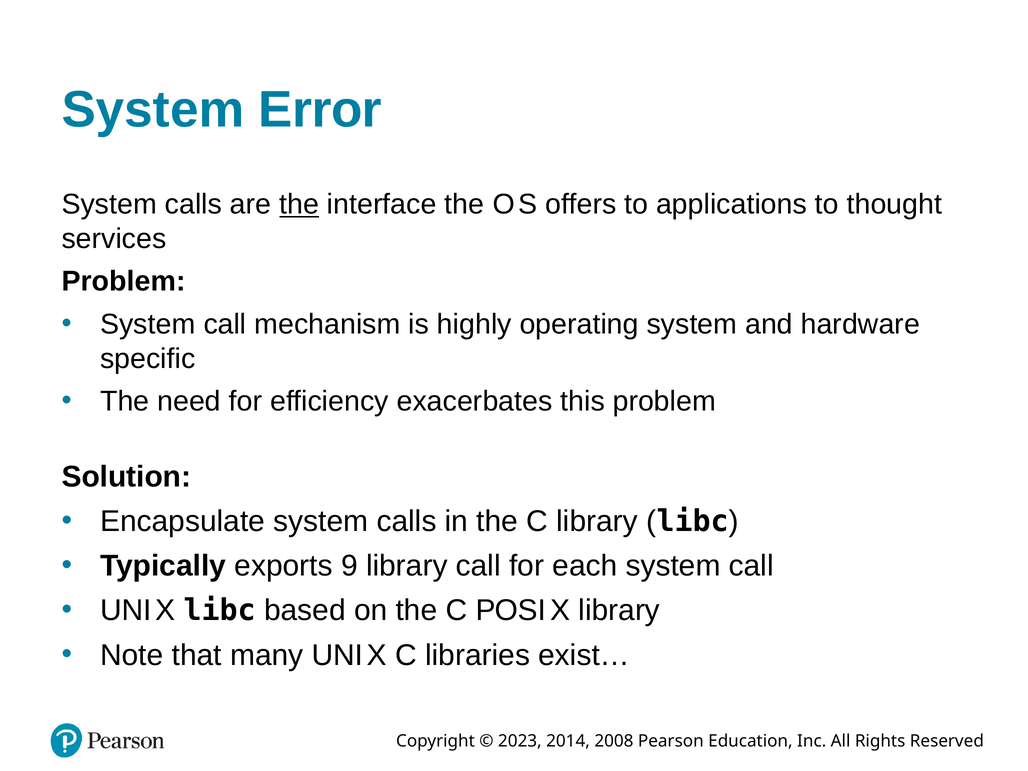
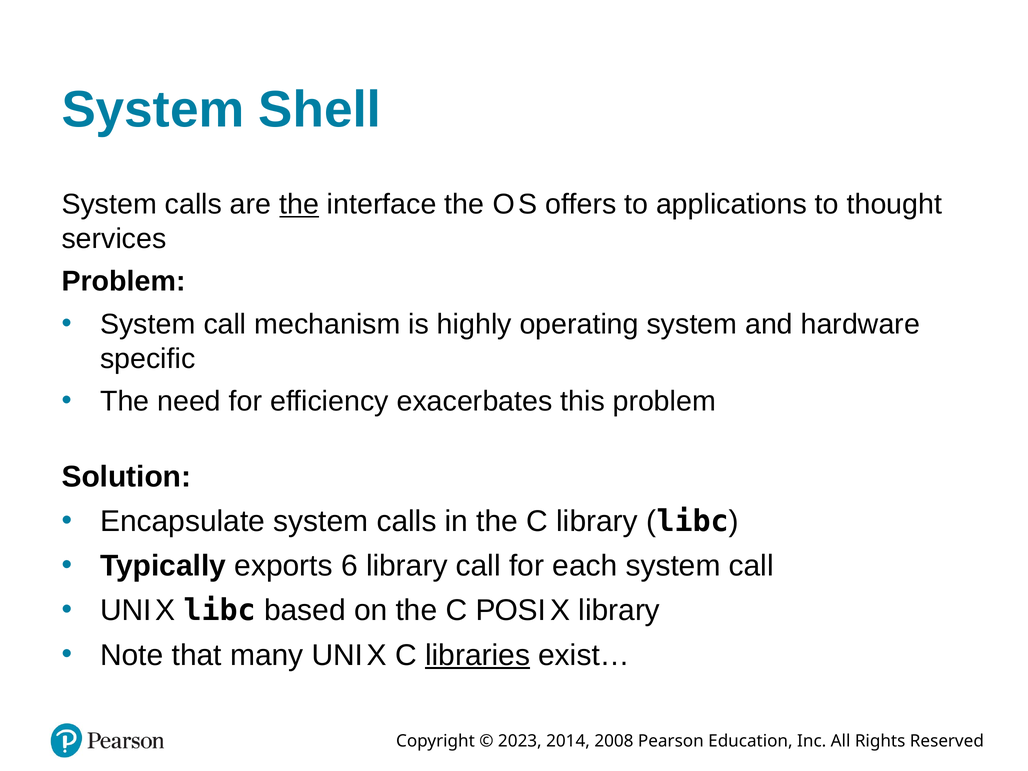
Error: Error -> Shell
9: 9 -> 6
libraries underline: none -> present
